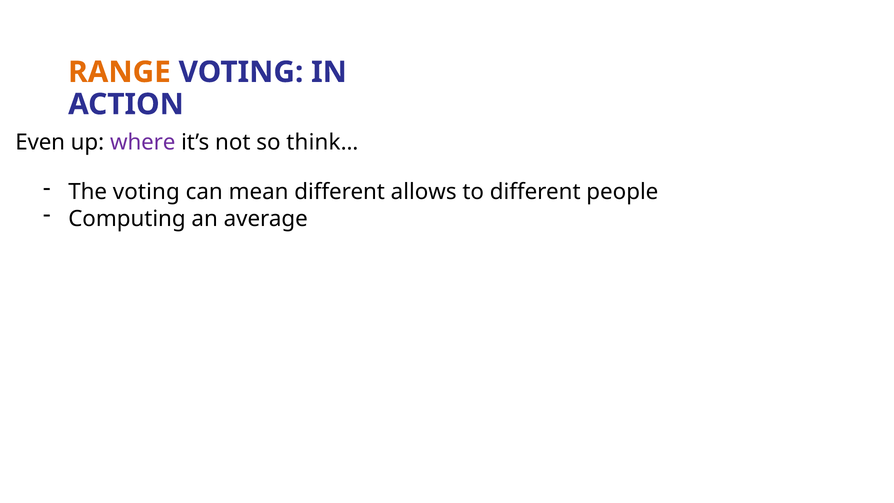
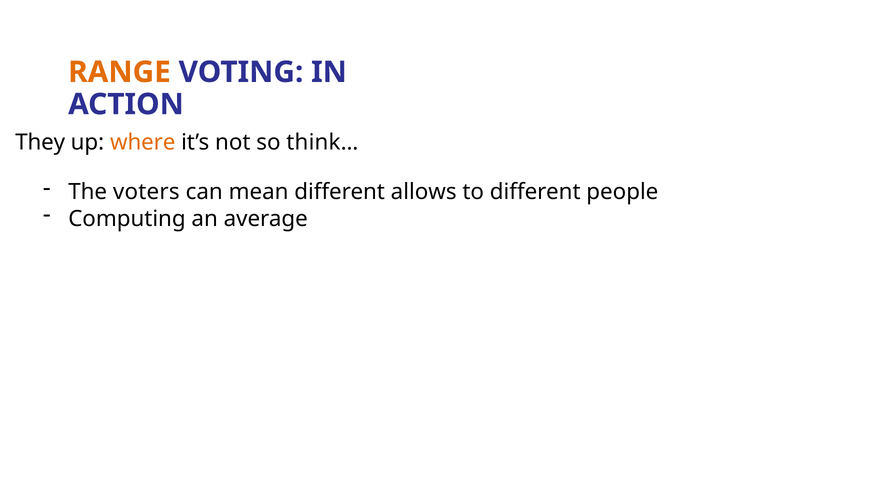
Even: Even -> They
where colour: purple -> orange
The voting: voting -> voters
